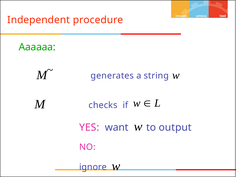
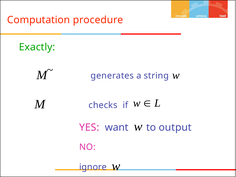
Independent: Independent -> Computation
Aaaaaa: Aaaaaa -> Exactly
